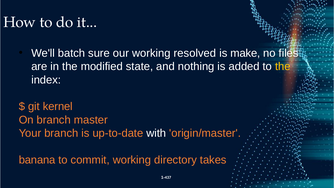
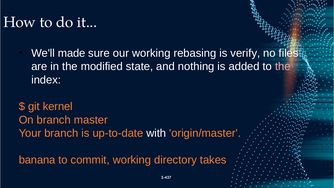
batch: batch -> made
resolved: resolved -> rebasing
make: make -> verify
the at (283, 66) colour: yellow -> pink
